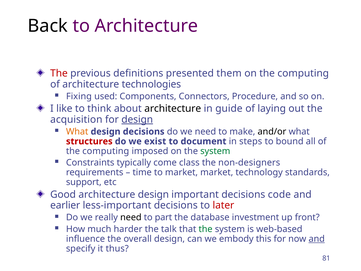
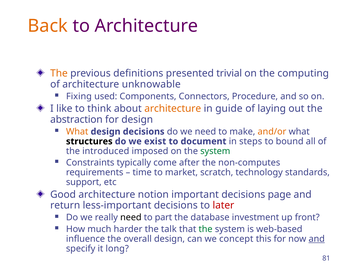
Back colour: black -> orange
The at (59, 73) colour: red -> orange
them: them -> trivial
technologies: technologies -> unknowable
architecture at (173, 109) colour: black -> orange
acquisition: acquisition -> abstraction
design at (137, 119) underline: present -> none
and/or colour: black -> orange
structures colour: red -> black
computing at (106, 151): computing -> introduced
class: class -> after
non-designers: non-designers -> non-computes
market market: market -> scratch
architecture design: design -> notion
code: code -> page
earlier: earlier -> return
embody: embody -> concept
thus: thus -> long
